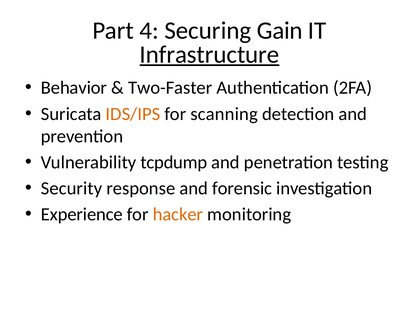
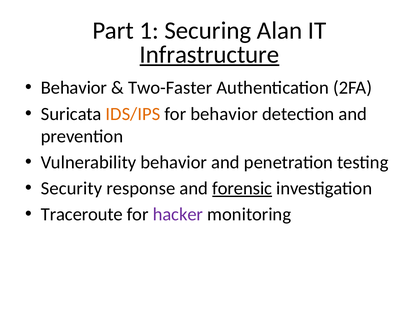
4: 4 -> 1
Gain: Gain -> Alan
for scanning: scanning -> behavior
Vulnerability tcpdump: tcpdump -> behavior
forensic underline: none -> present
Experience: Experience -> Traceroute
hacker colour: orange -> purple
